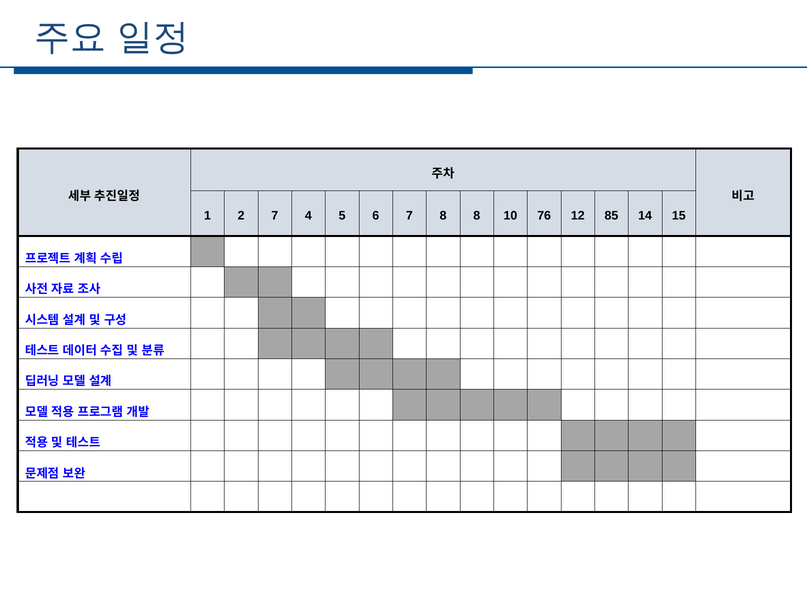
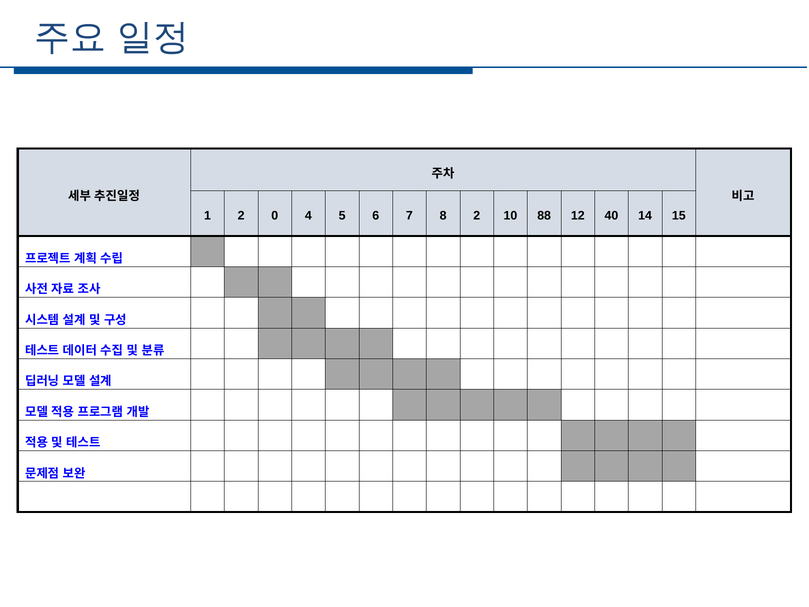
2 7: 7 -> 0
8 8: 8 -> 2
76: 76 -> 88
85: 85 -> 40
